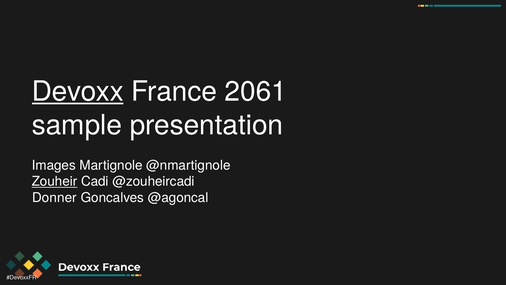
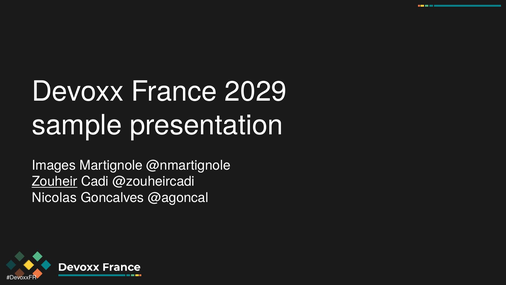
Devoxx underline: present -> none
2061: 2061 -> 2029
Donner: Donner -> Nicolas
